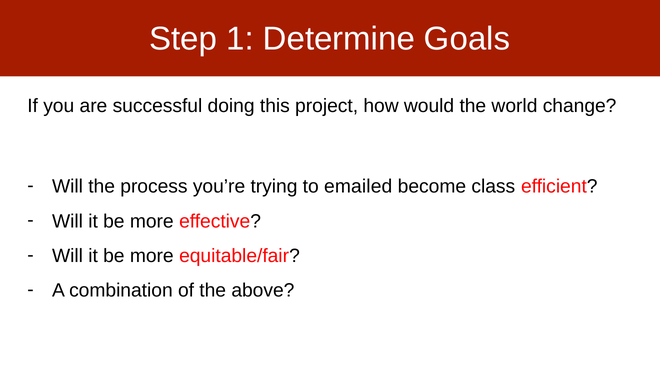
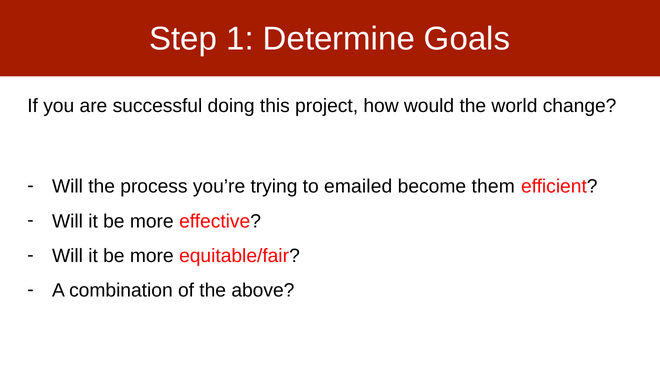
class: class -> them
